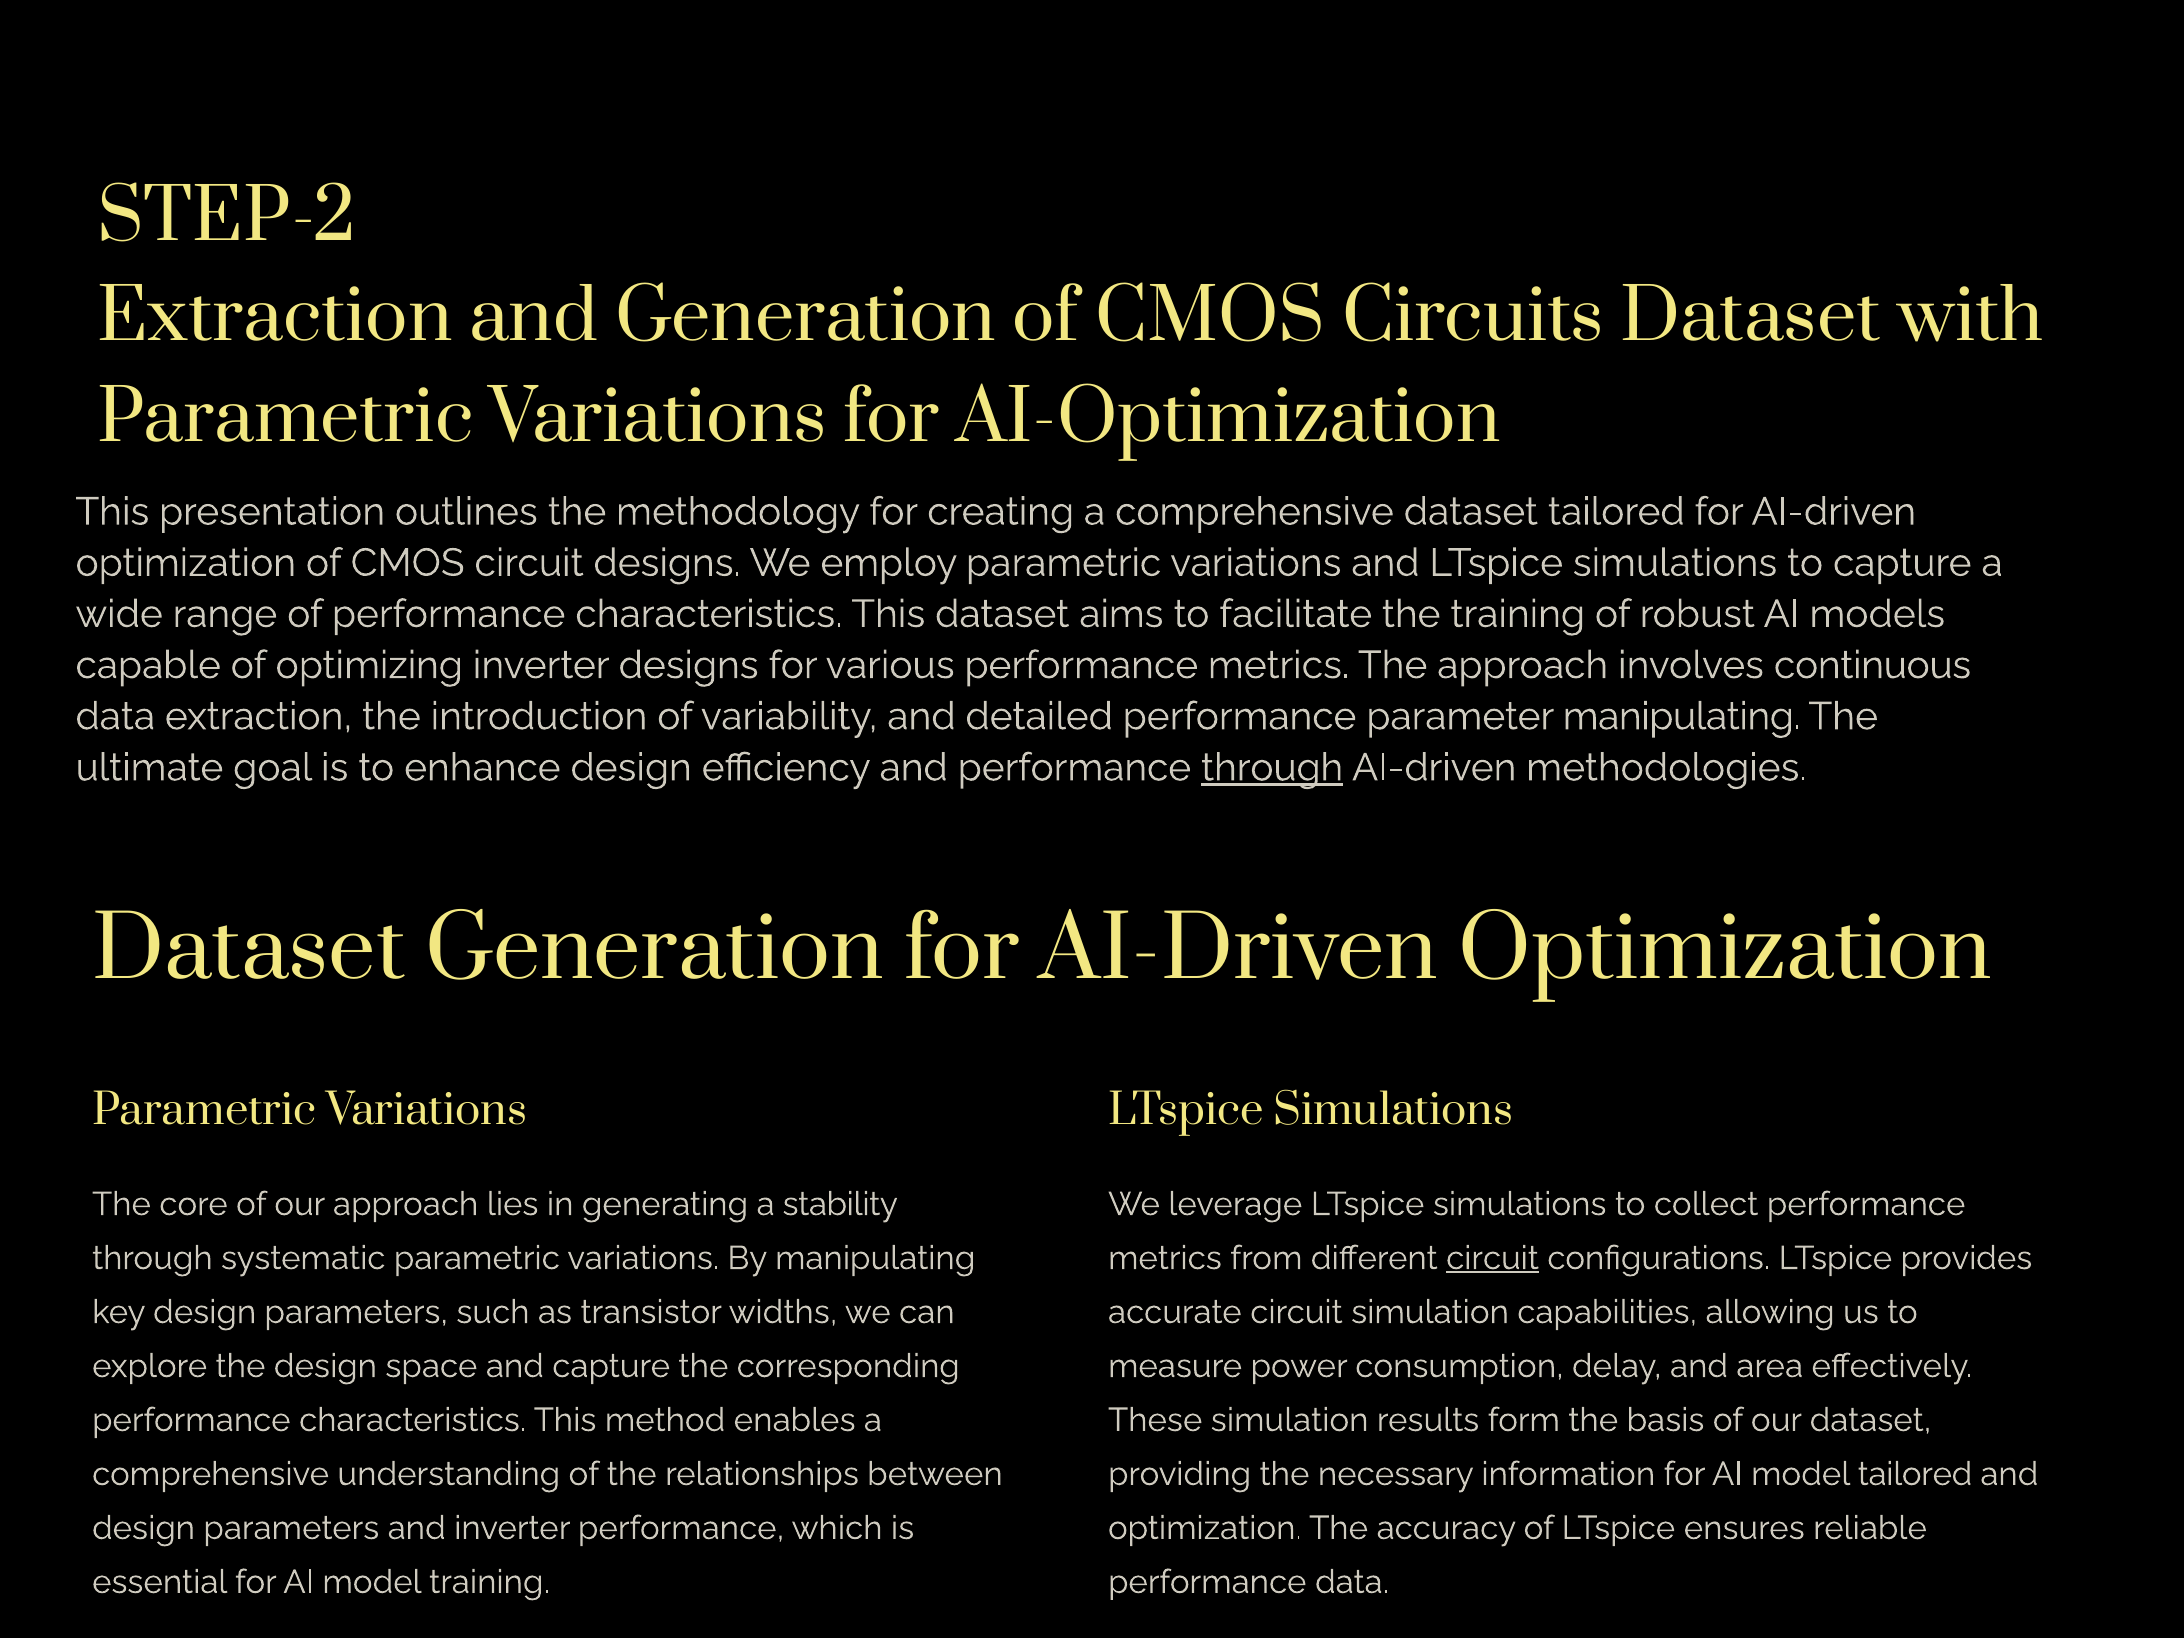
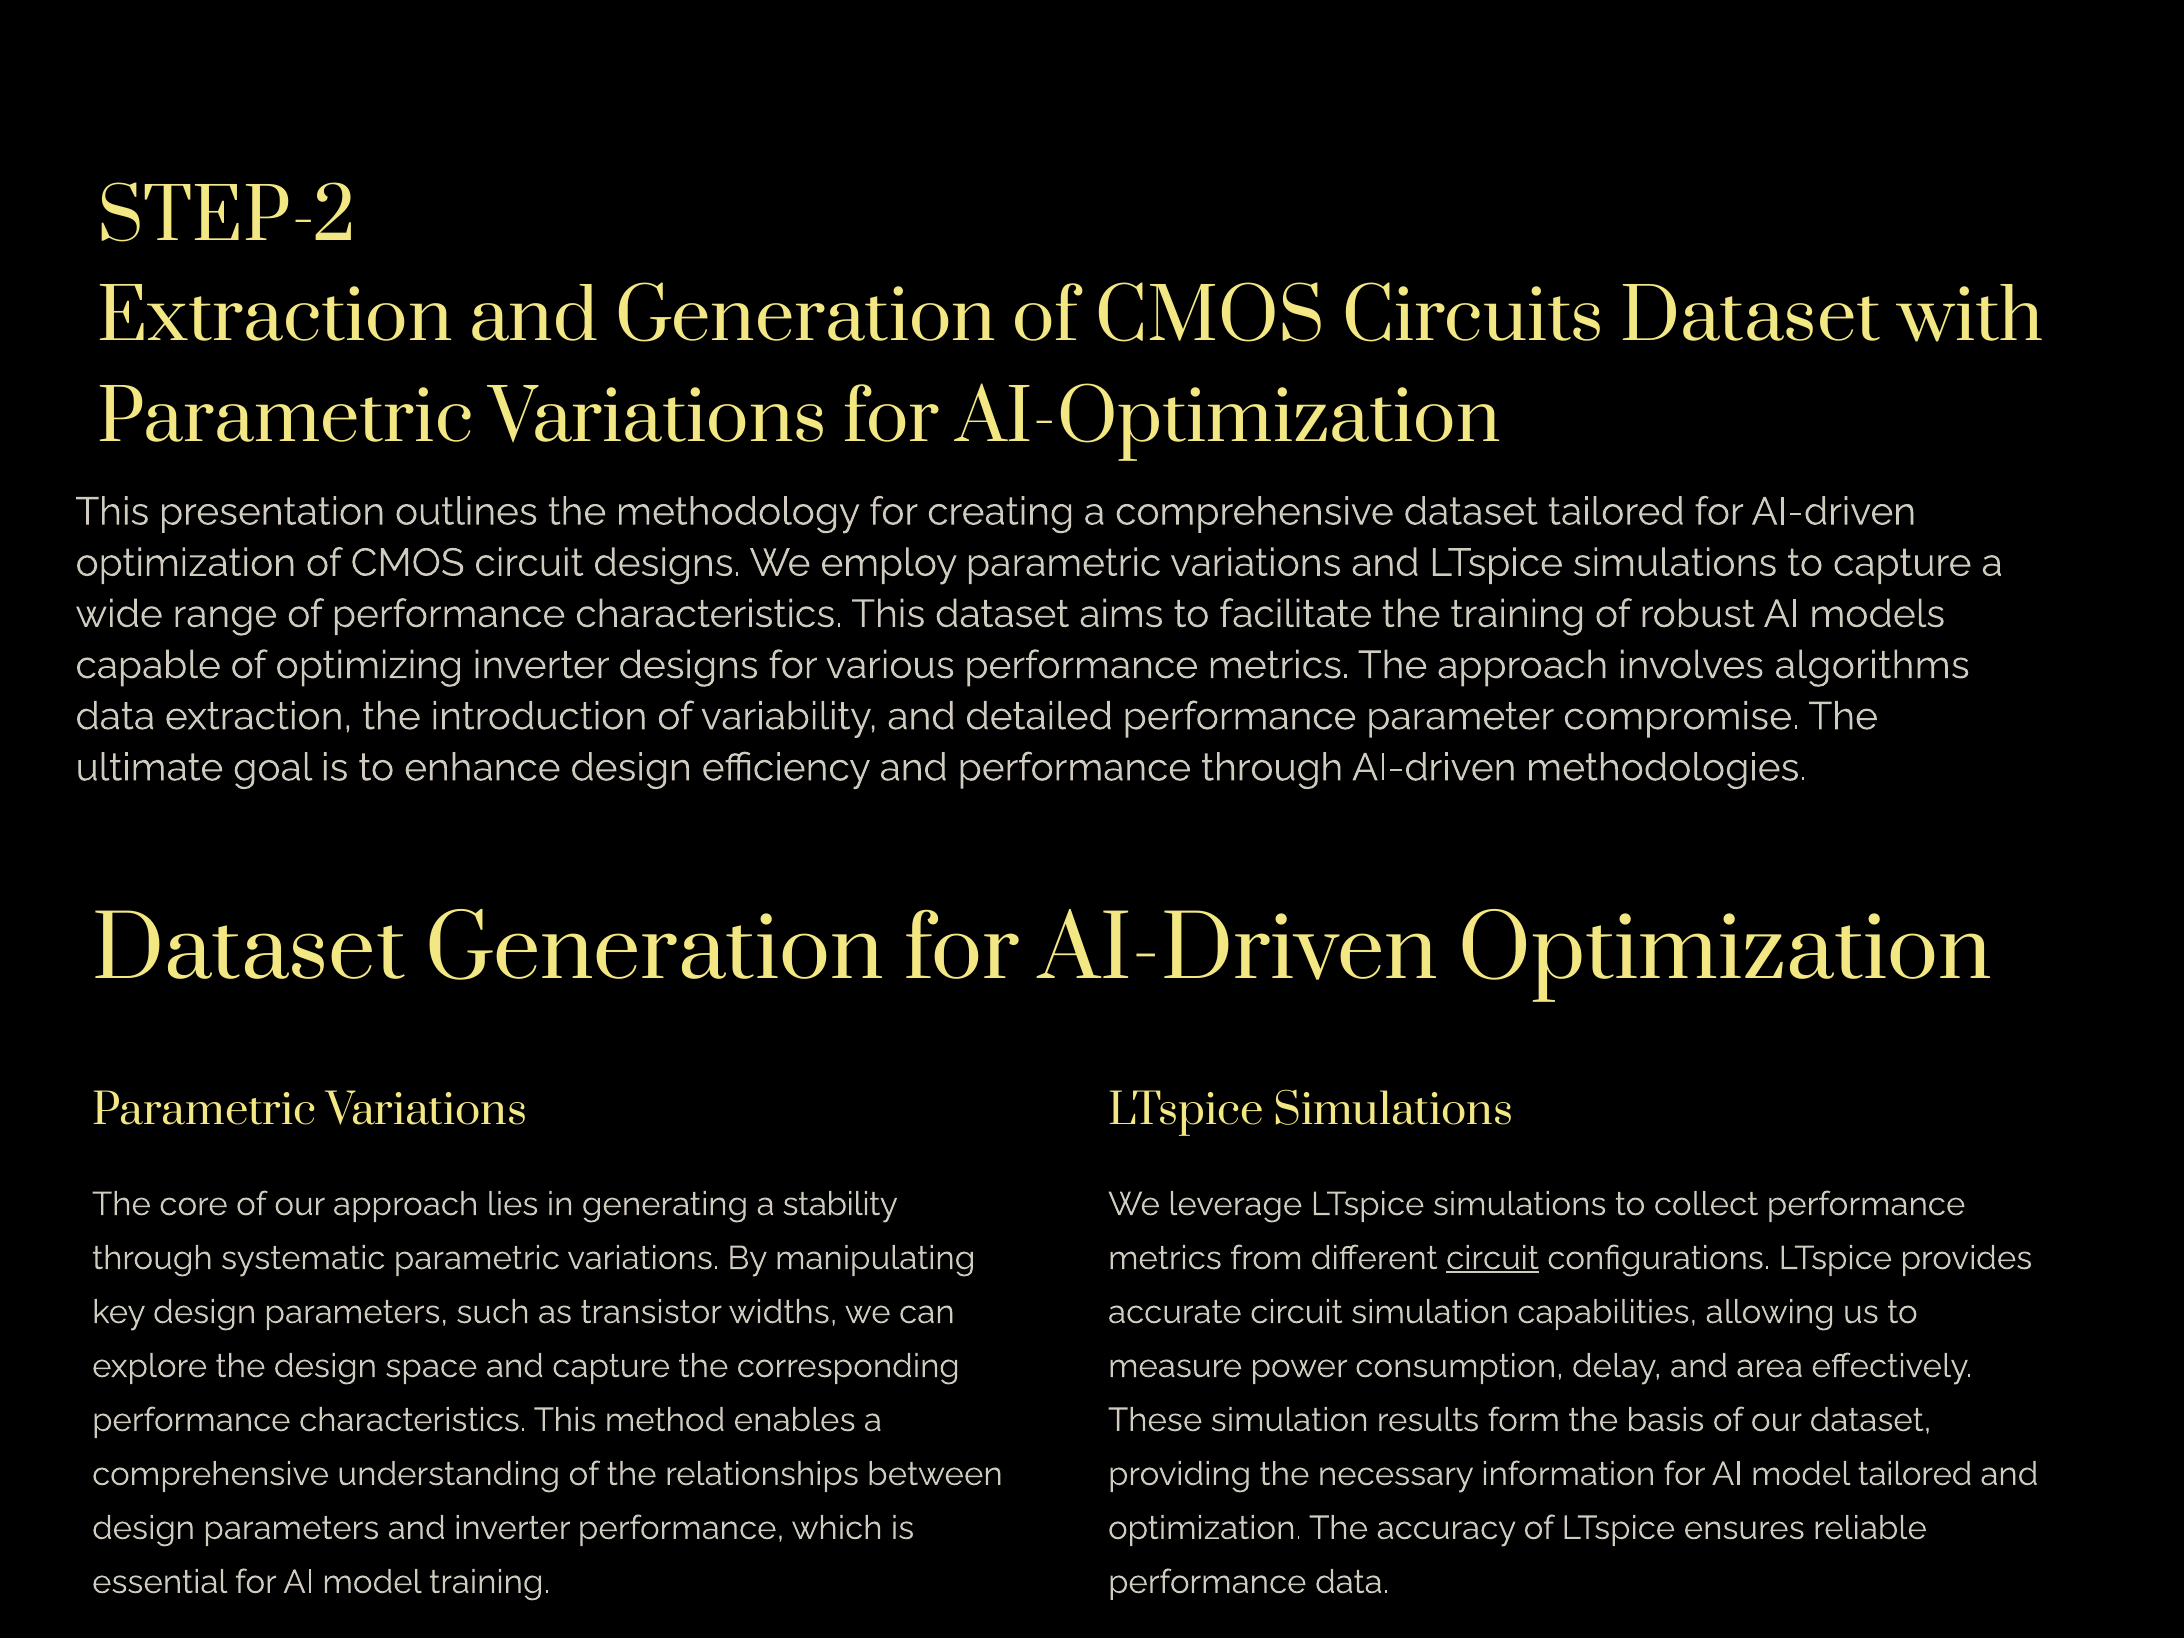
continuous: continuous -> algorithms
parameter manipulating: manipulating -> compromise
through at (1272, 768) underline: present -> none
